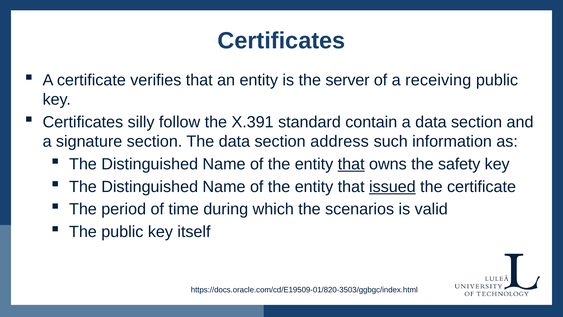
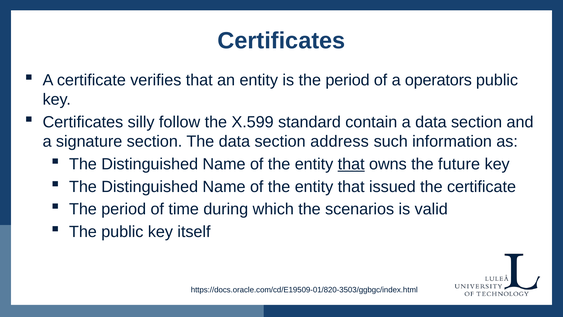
is the server: server -> period
receiving: receiving -> operators
X.391: X.391 -> X.599
safety: safety -> future
issued underline: present -> none
